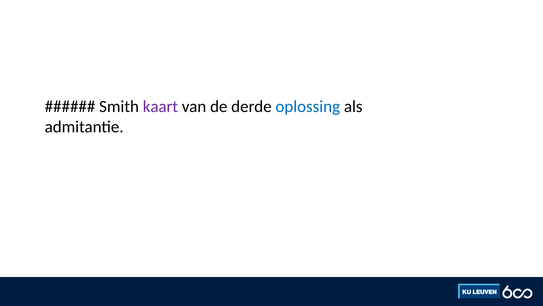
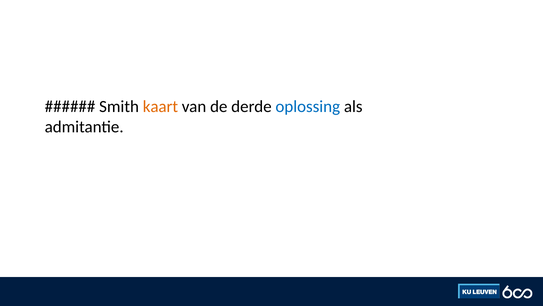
kaart colour: purple -> orange
